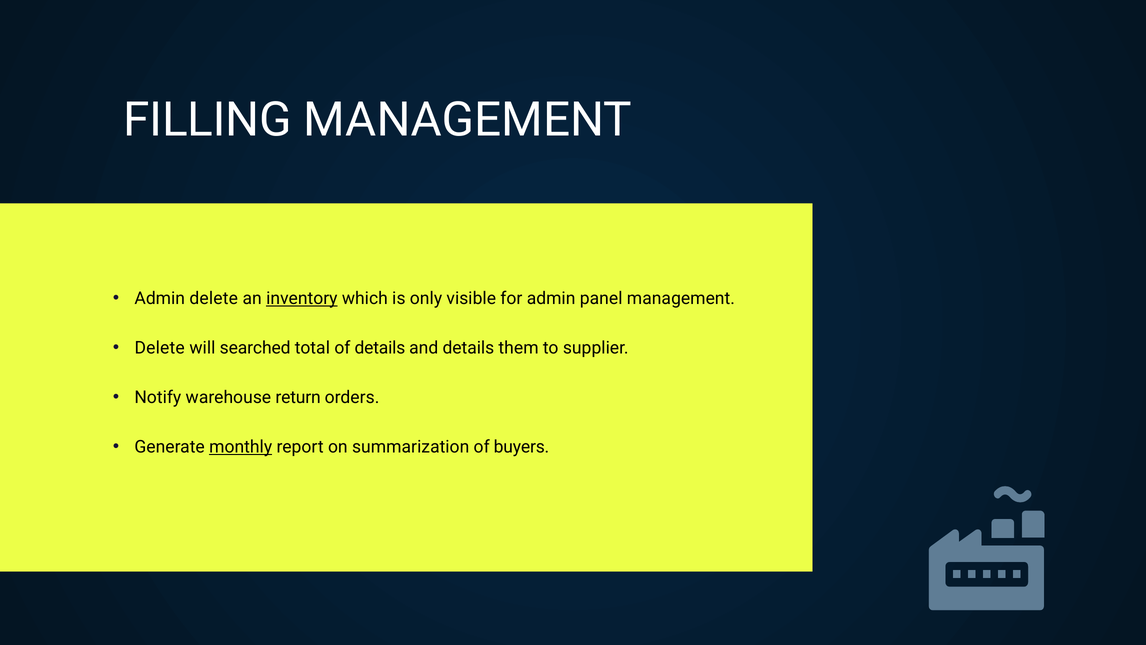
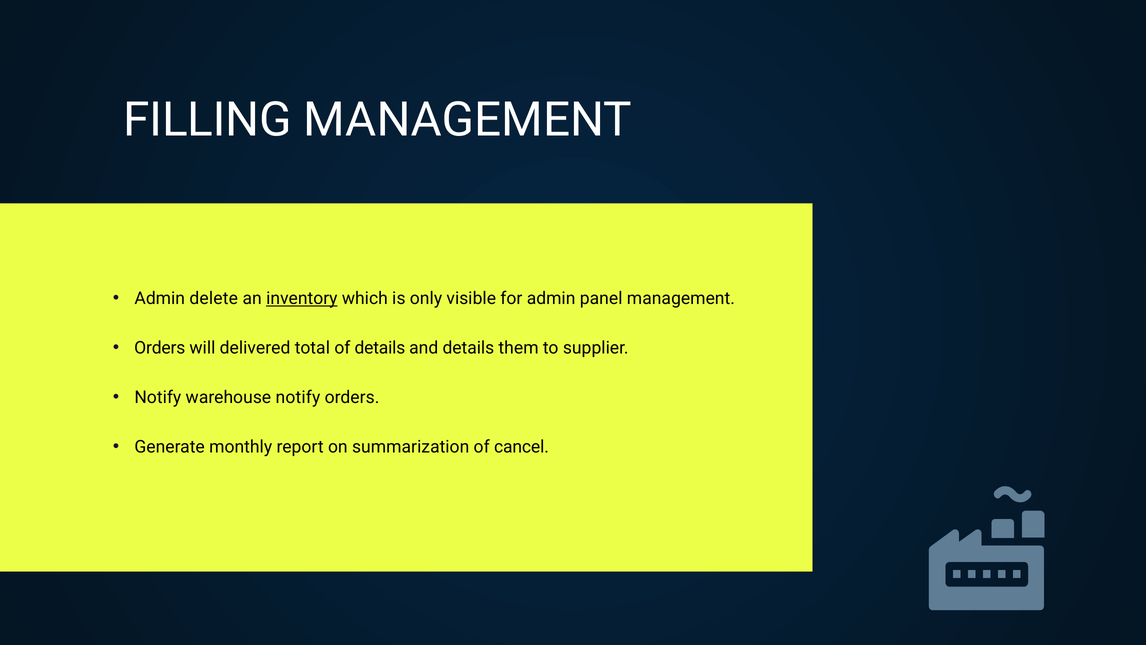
Delete at (160, 348): Delete -> Orders
searched: searched -> delivered
warehouse return: return -> notify
monthly underline: present -> none
buyers: buyers -> cancel
